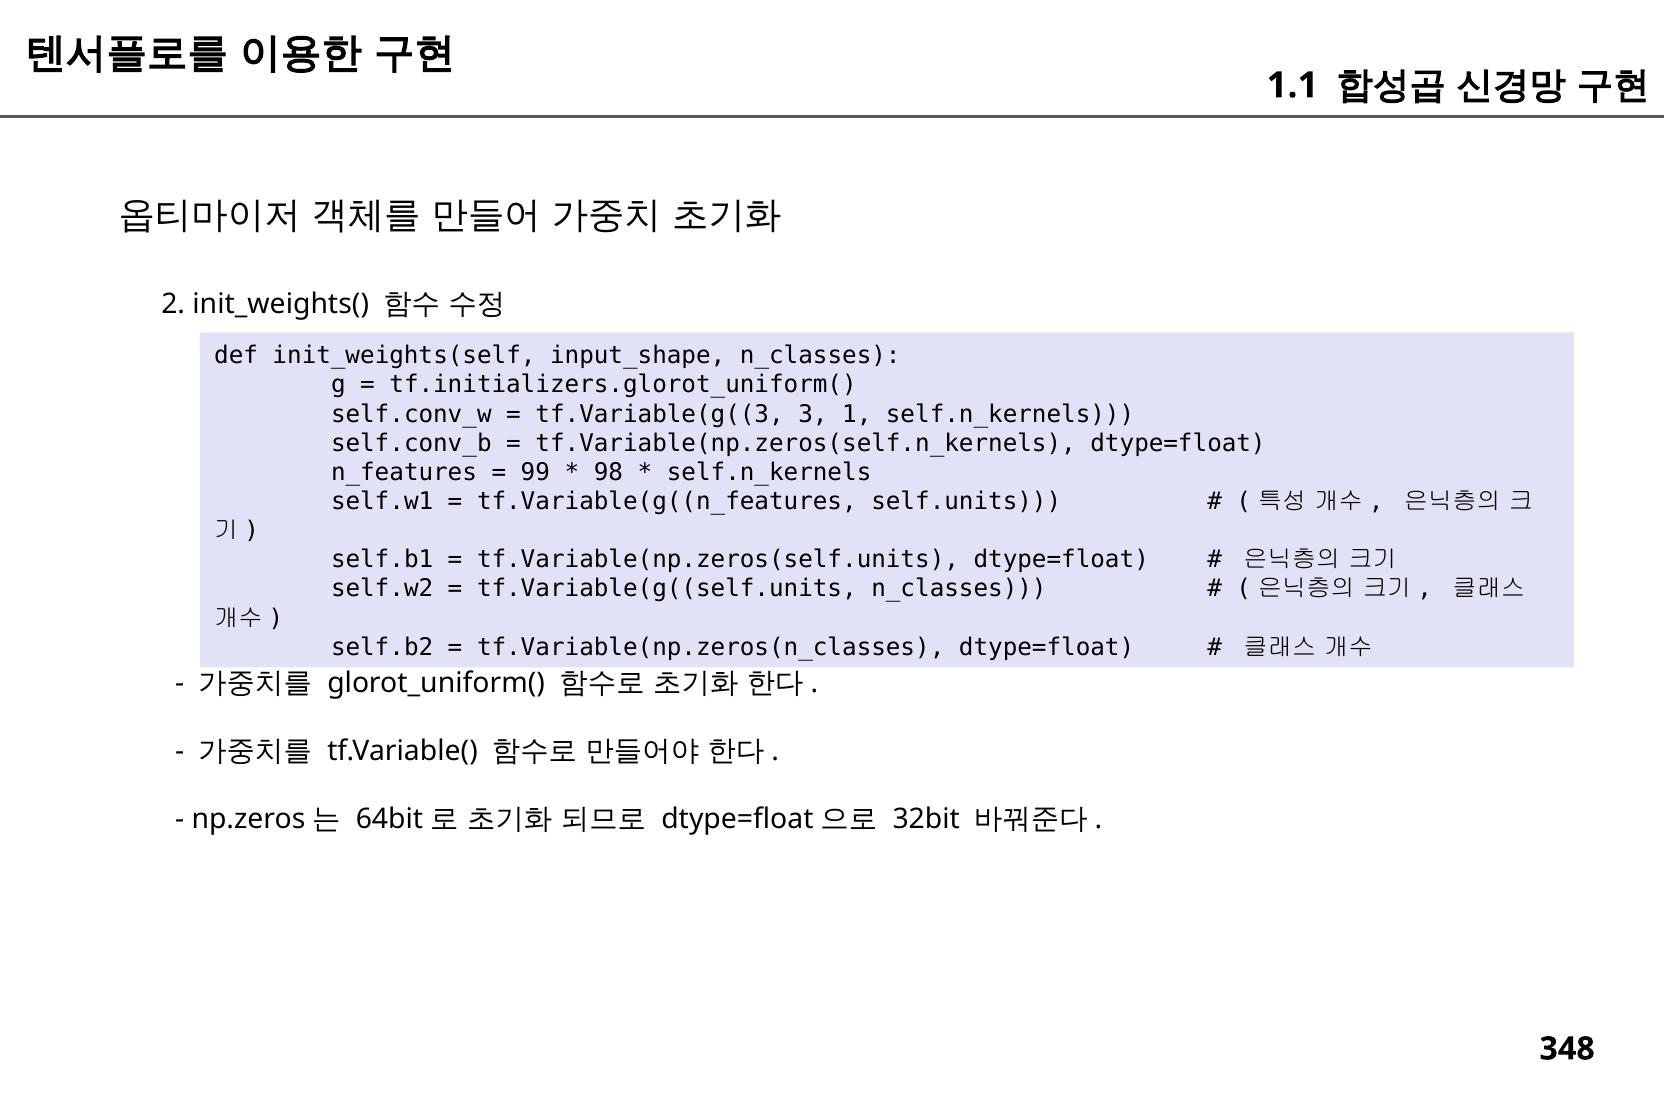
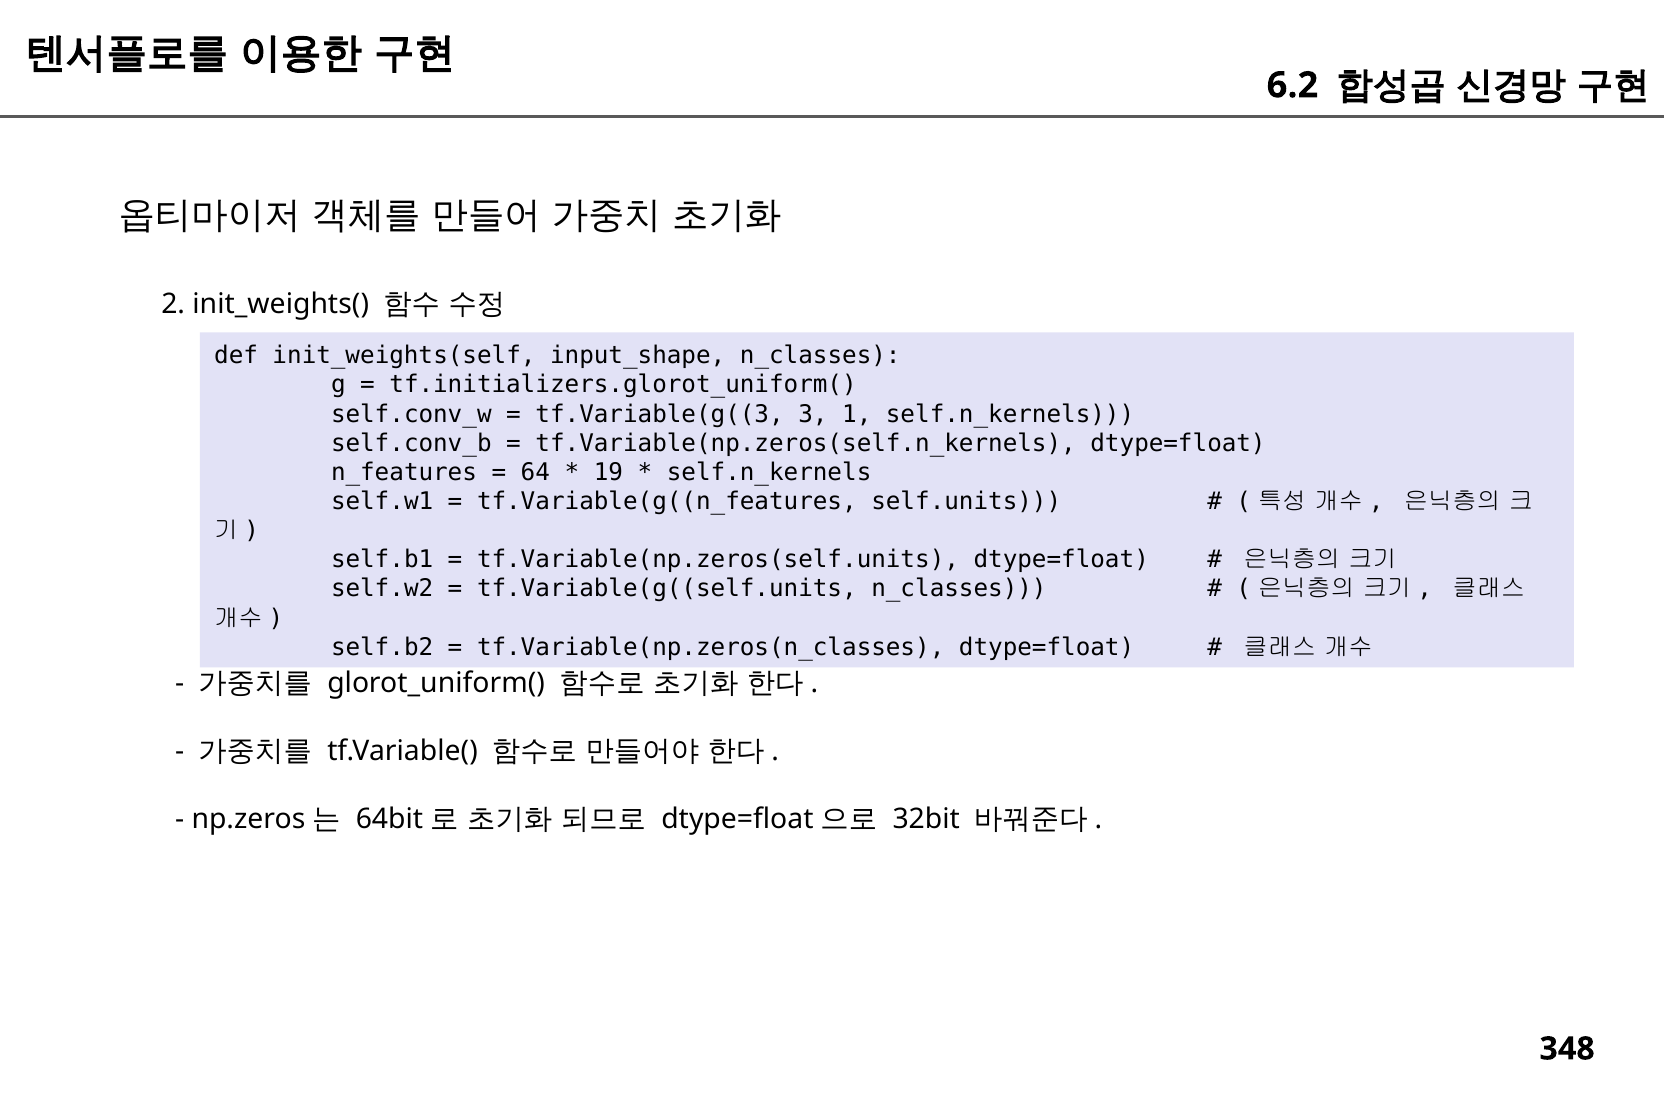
1.1: 1.1 -> 6.2
99: 99 -> 64
98: 98 -> 19
